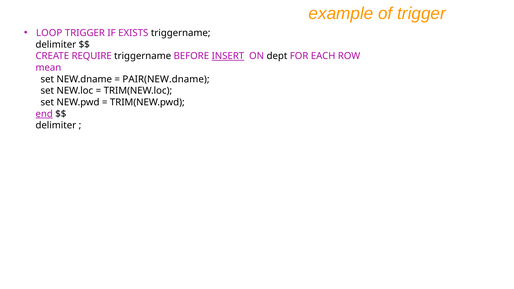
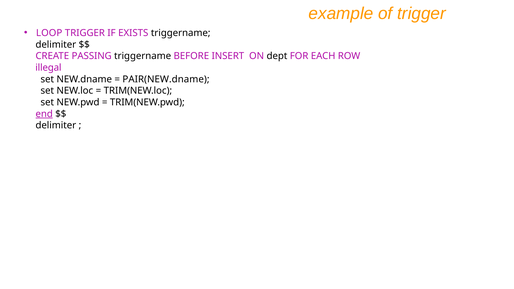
REQUIRE: REQUIRE -> PASSING
INSERT underline: present -> none
mean: mean -> illegal
